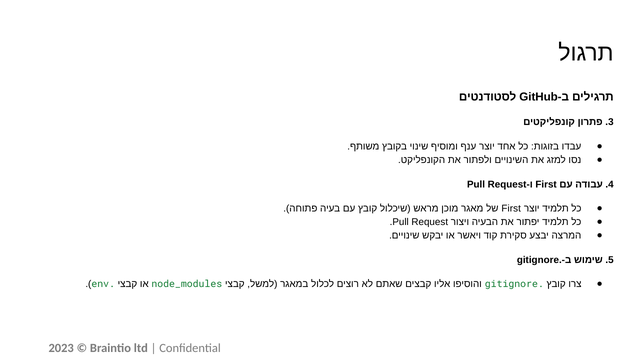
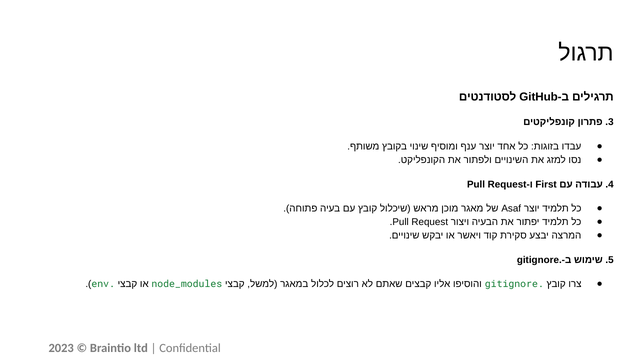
First at (511, 209): First -> Asaf
